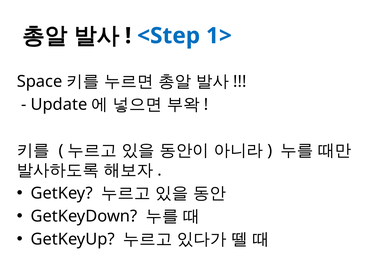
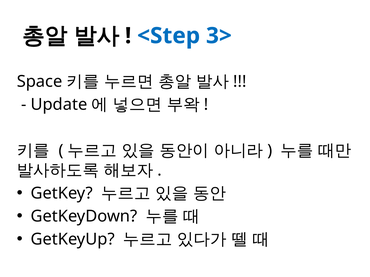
1>: 1> -> 3>
